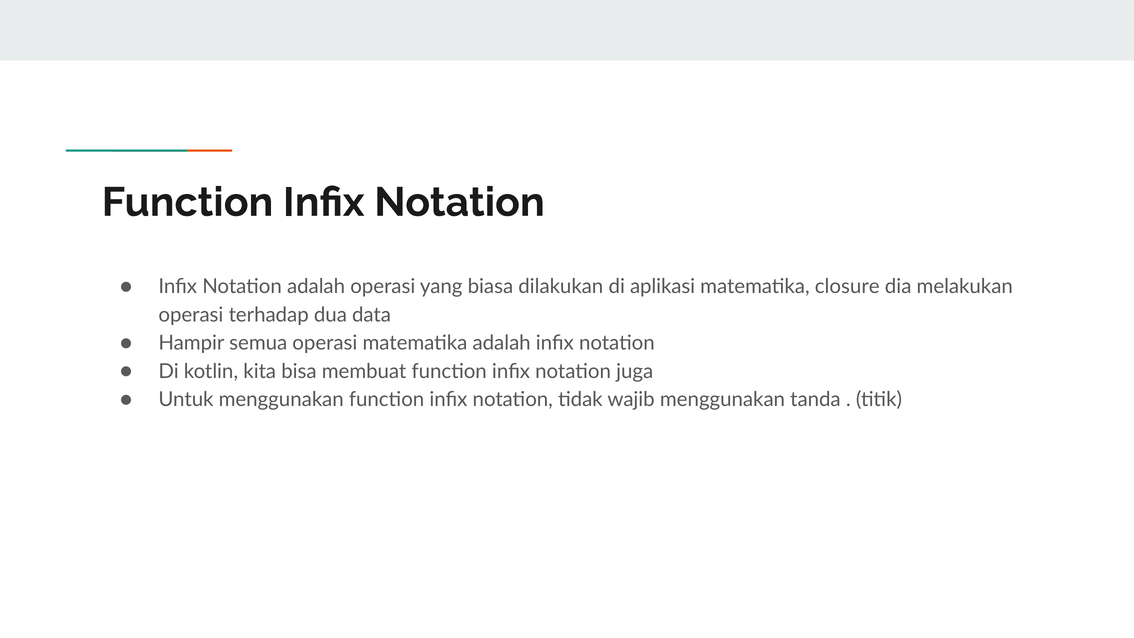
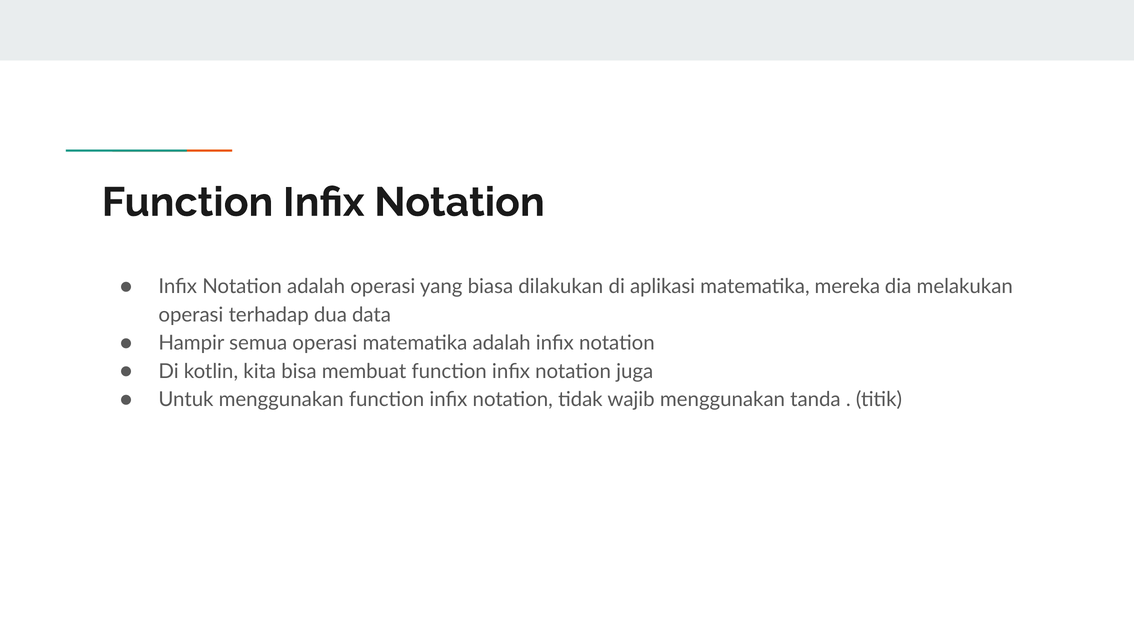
closure: closure -> mereka
